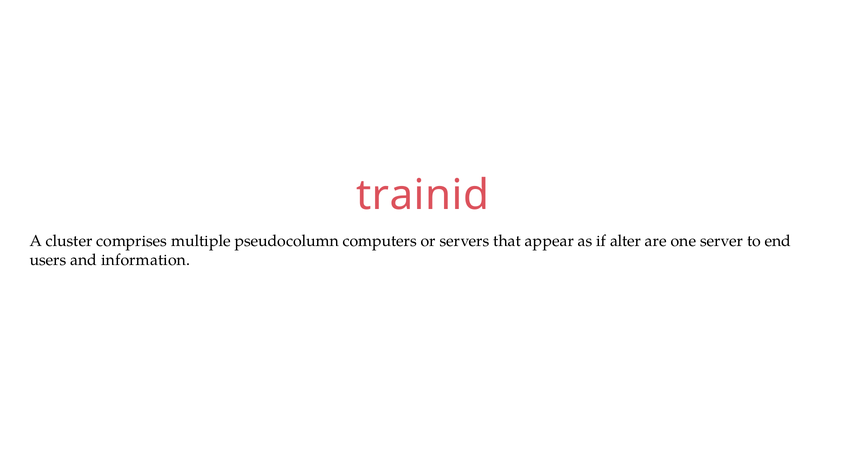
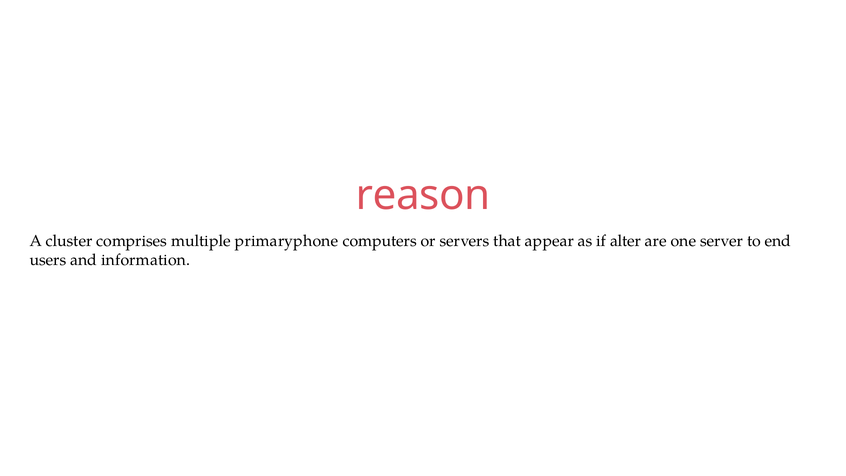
trainid: trainid -> reason
pseudocolumn: pseudocolumn -> primaryphone
